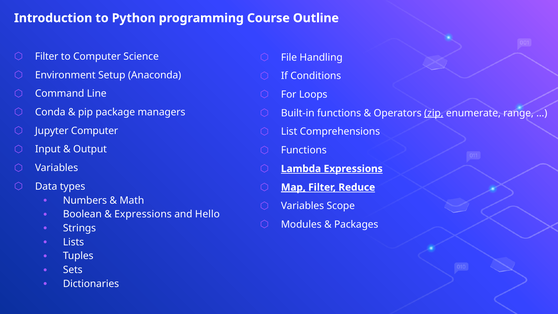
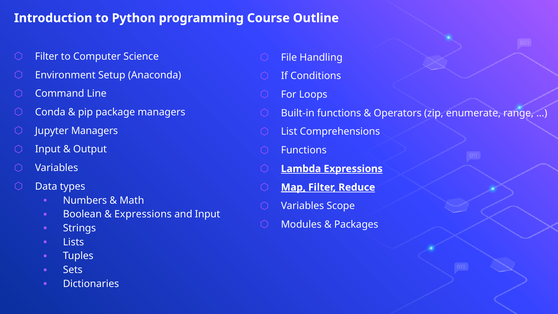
zip underline: present -> none
Jupyter Computer: Computer -> Managers
and Hello: Hello -> Input
